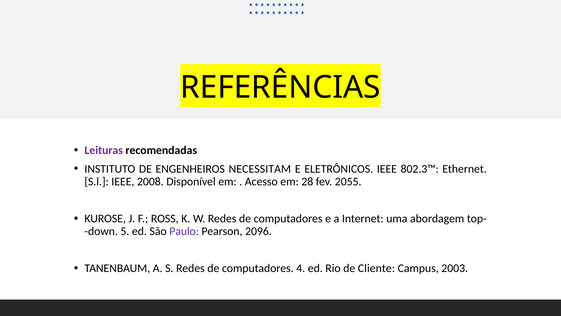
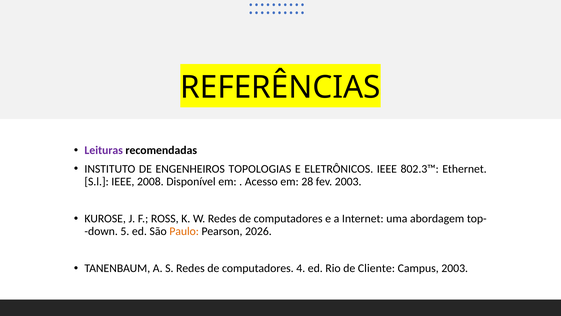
NECESSITAM: NECESSITAM -> TOPOLOGIAS
fev 2055: 2055 -> 2003
Paulo colour: purple -> orange
2096: 2096 -> 2026
